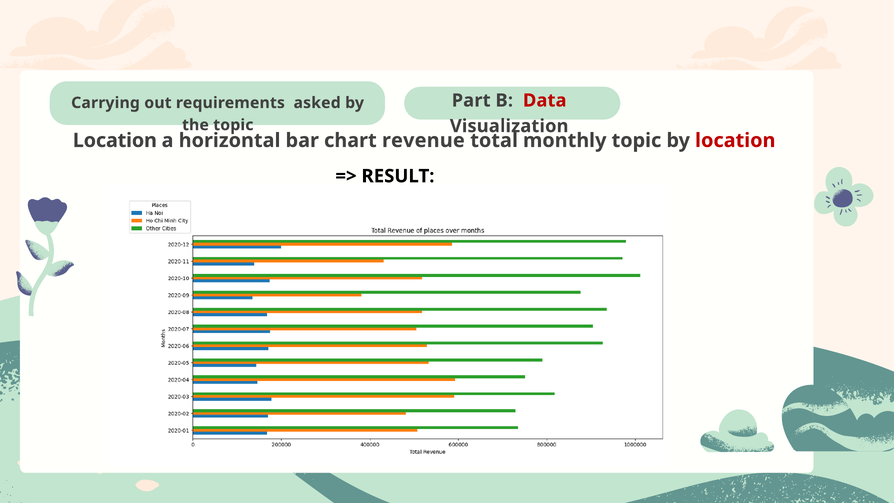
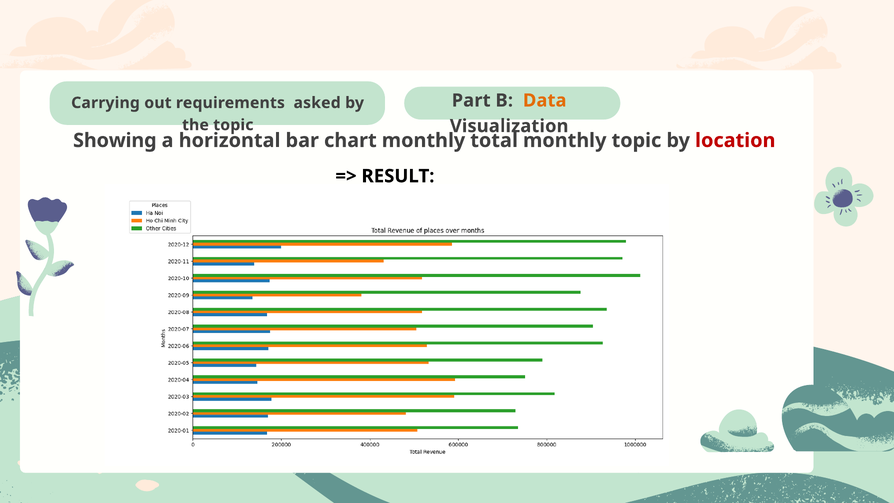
Data colour: red -> orange
Location at (115, 140): Location -> Showing
chart revenue: revenue -> monthly
